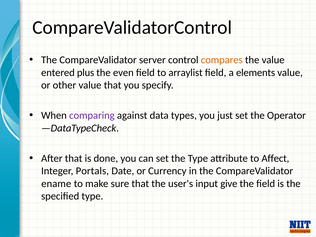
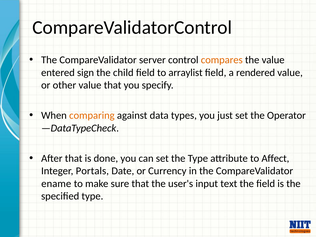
plus: plus -> sign
even: even -> child
elements: elements -> rendered
comparing colour: purple -> orange
give: give -> text
